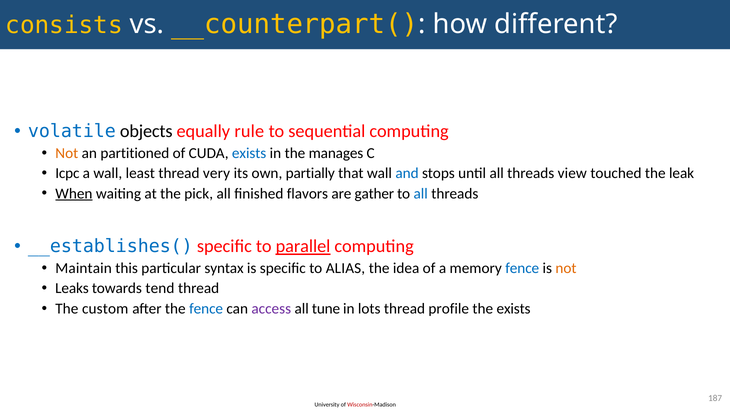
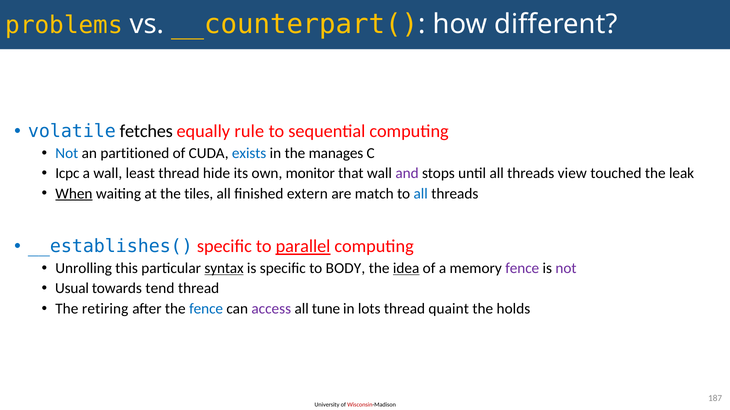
consists: consists -> problems
objects: objects -> fetches
Not at (67, 153) colour: orange -> blue
very: very -> hide
partially: partially -> monitor
and colour: blue -> purple
pick: pick -> tiles
flavors: flavors -> extern
gather: gather -> match
Maintain: Maintain -> Unrolling
syntax underline: none -> present
ALIAS: ALIAS -> BODY
idea underline: none -> present
fence at (522, 269) colour: blue -> purple
not at (566, 269) colour: orange -> purple
Leaks: Leaks -> Usual
custom: custom -> retiring
profile: profile -> quaint
the exists: exists -> holds
